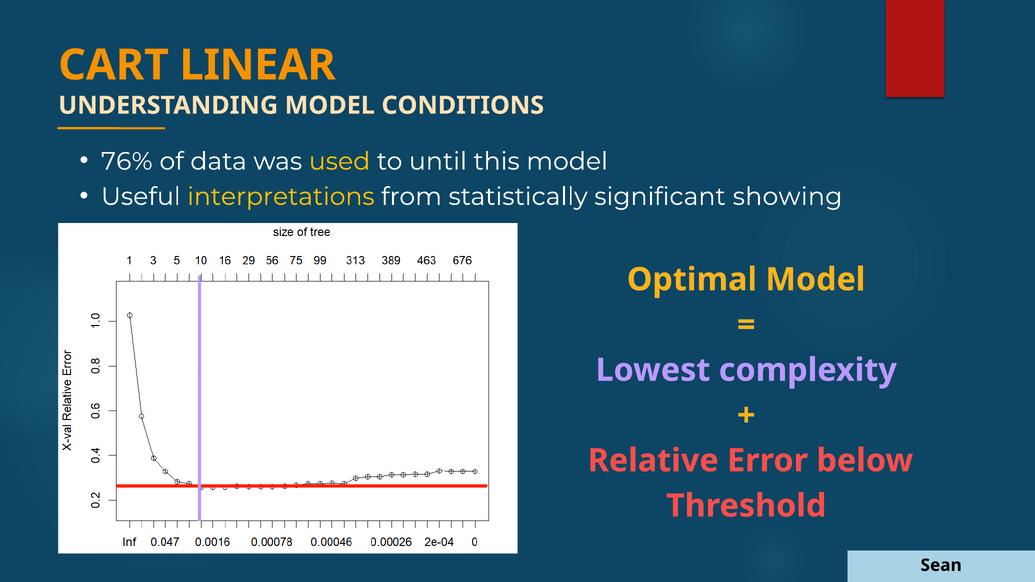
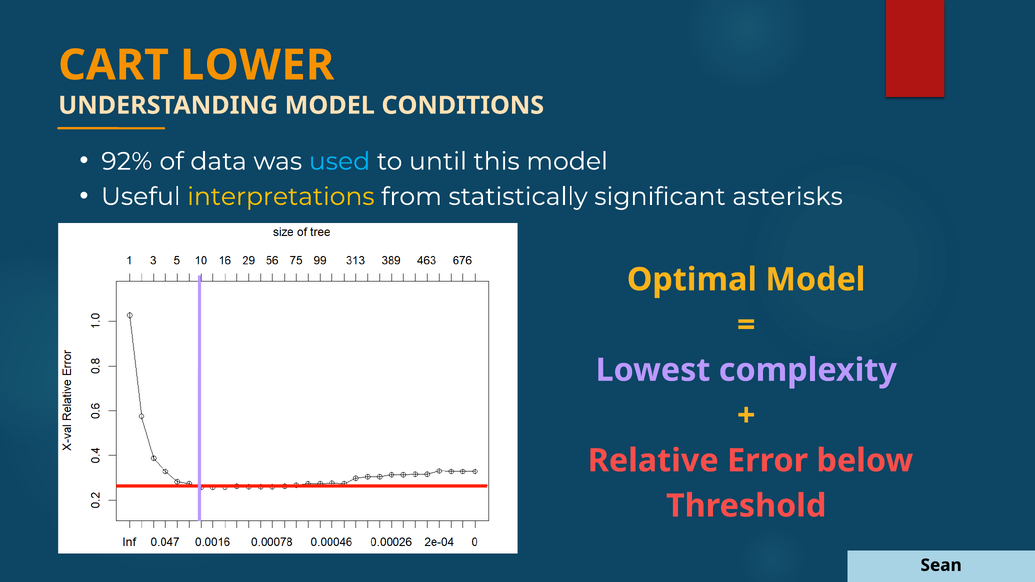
LINEAR: LINEAR -> LOWER
76%: 76% -> 92%
used colour: yellow -> light blue
showing: showing -> asterisks
